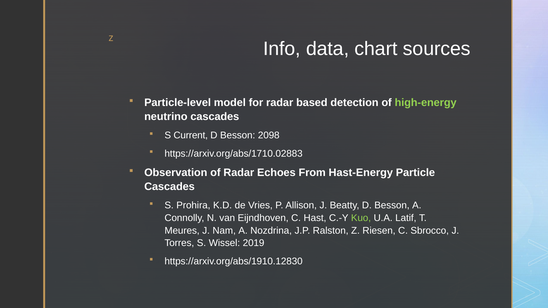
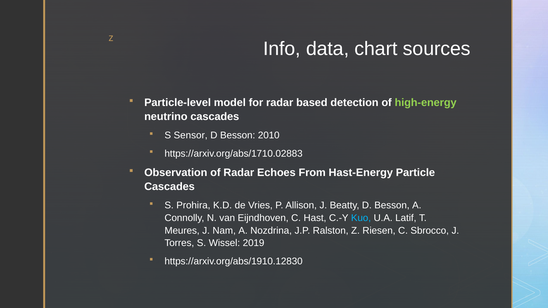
Current: Current -> Sensor
2098: 2098 -> 2010
Kuo colour: light green -> light blue
